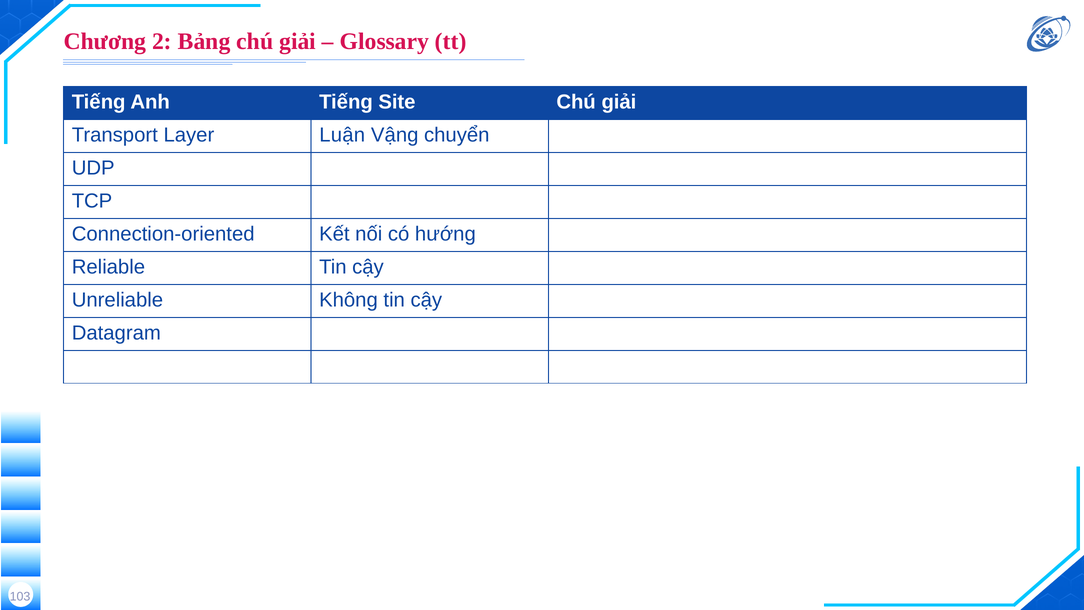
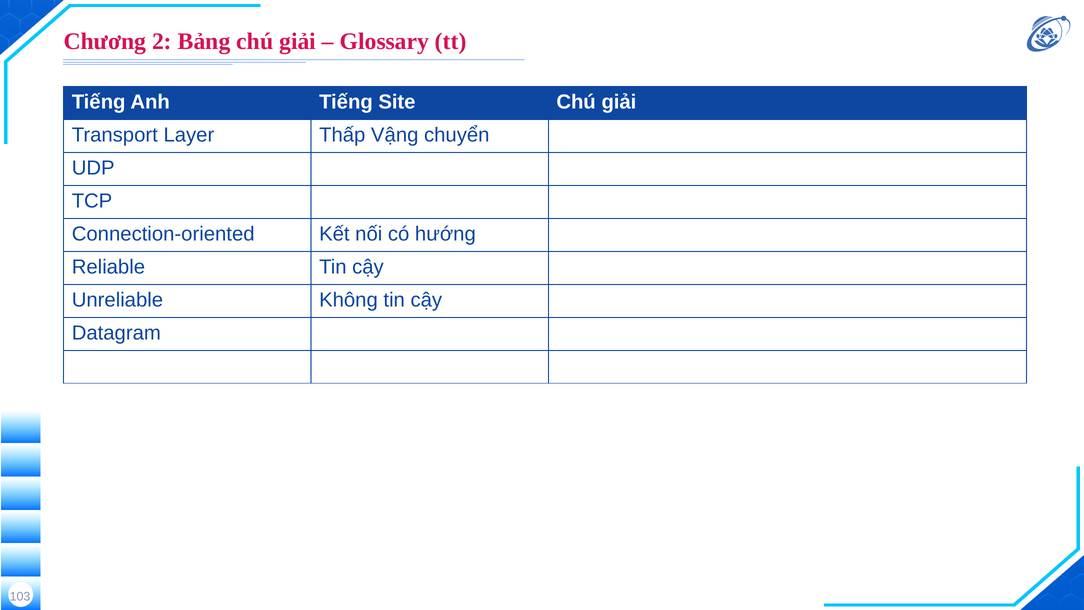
Luận: Luận -> Thấp
